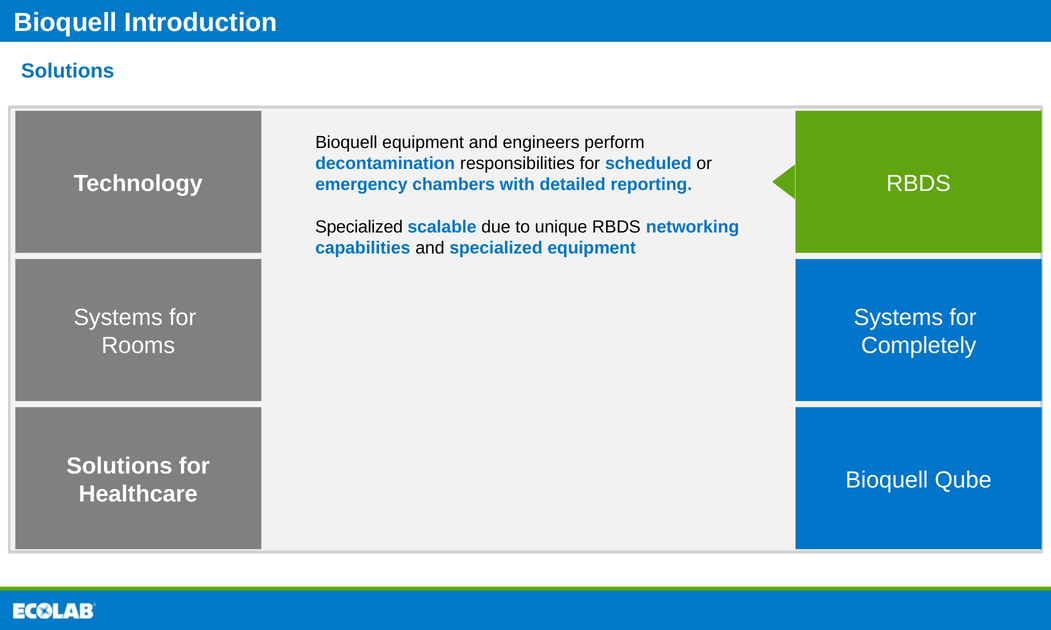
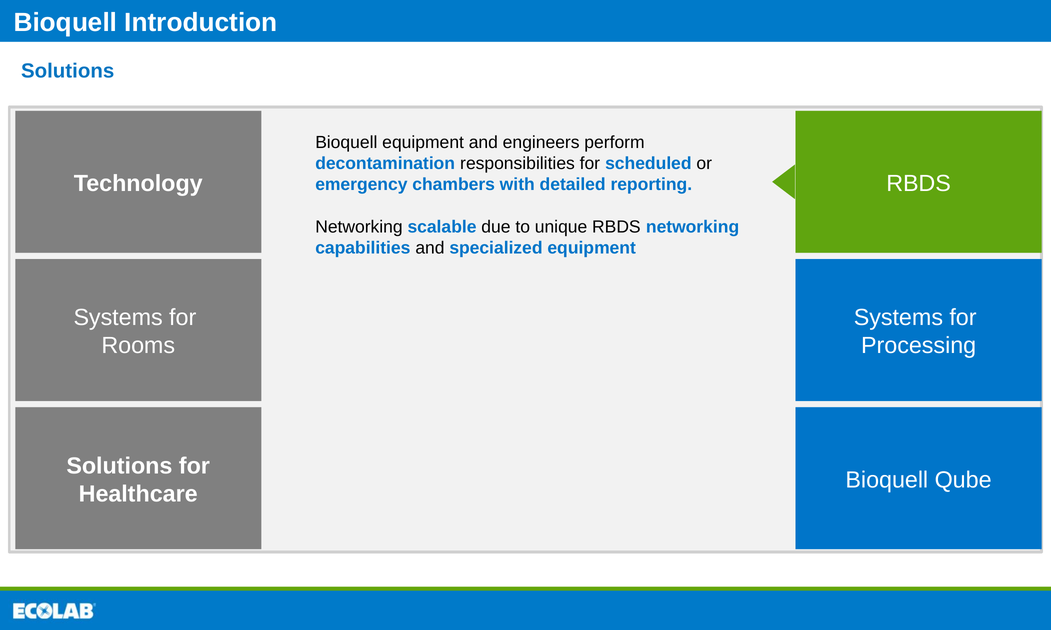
Specialized at (359, 227): Specialized -> Networking
Completely: Completely -> Processing
